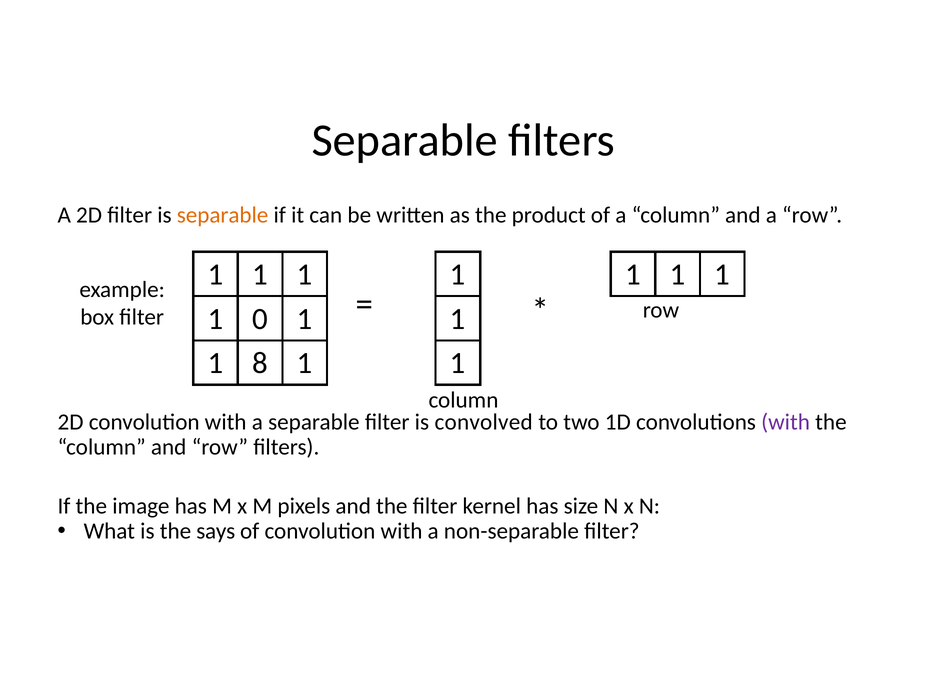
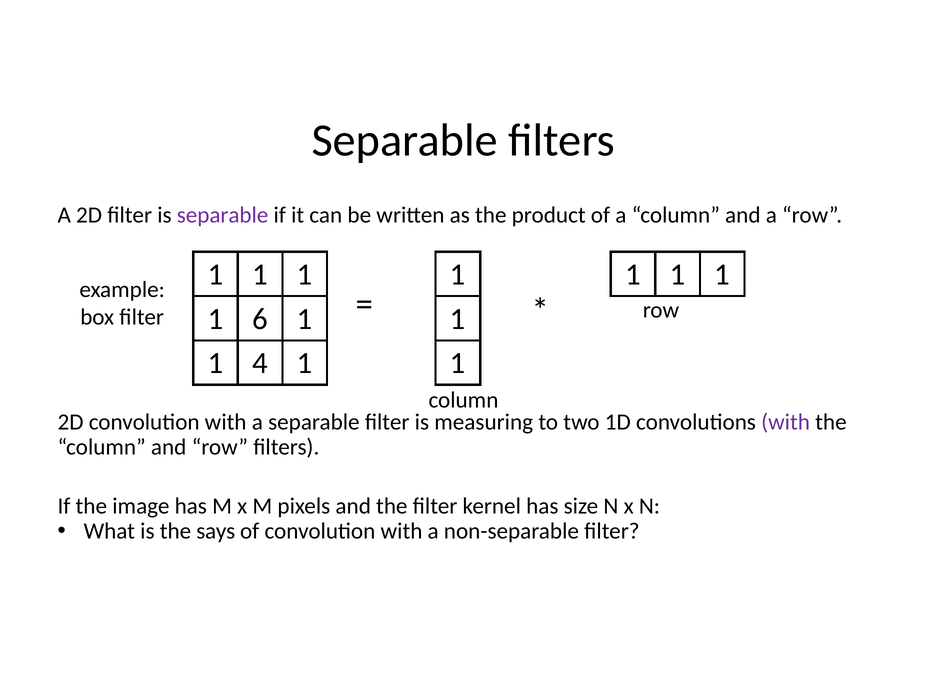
separable at (223, 215) colour: orange -> purple
0: 0 -> 6
8: 8 -> 4
convolved: convolved -> measuring
